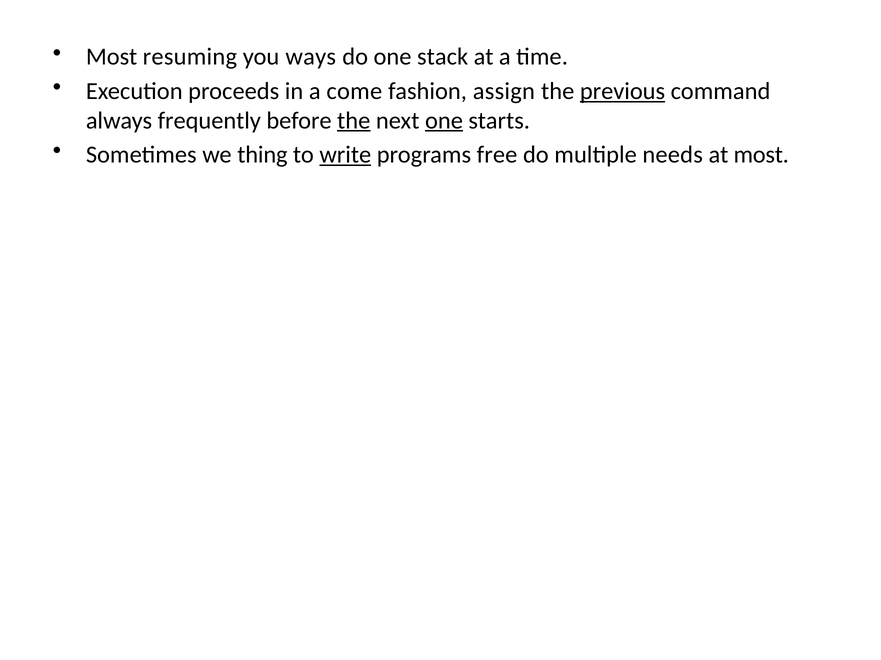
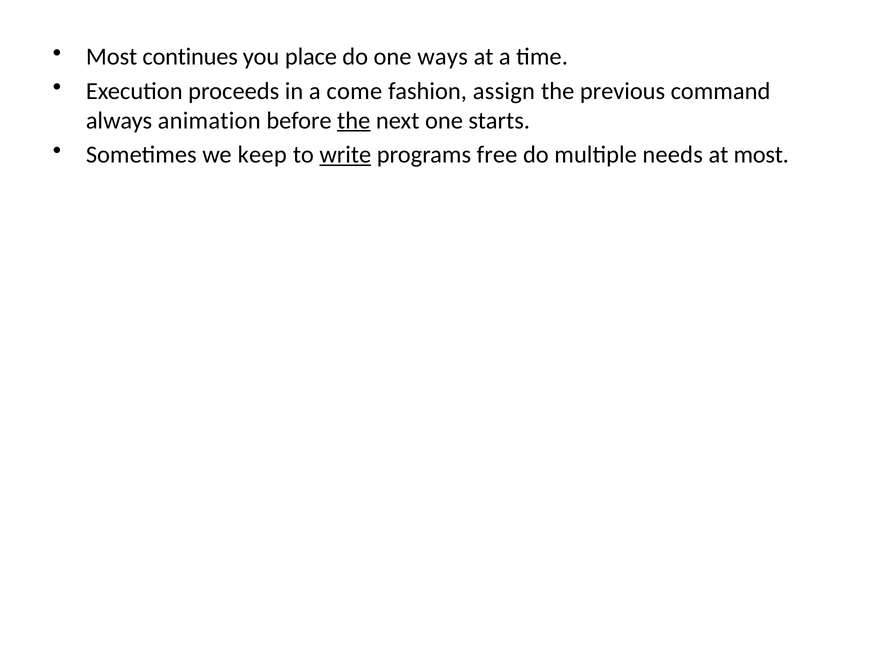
resuming: resuming -> continues
ways: ways -> place
stack: stack -> ways
previous underline: present -> none
frequently: frequently -> animation
one at (444, 121) underline: present -> none
thing: thing -> keep
